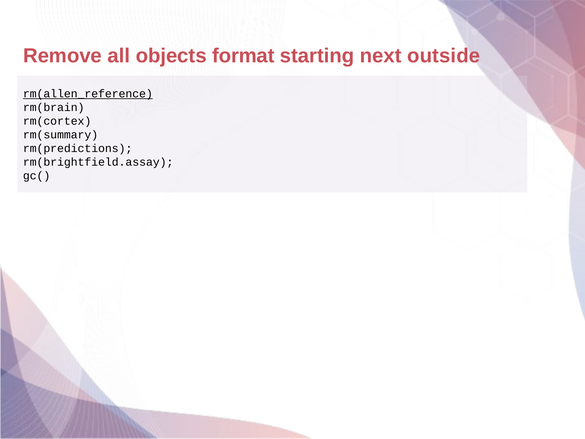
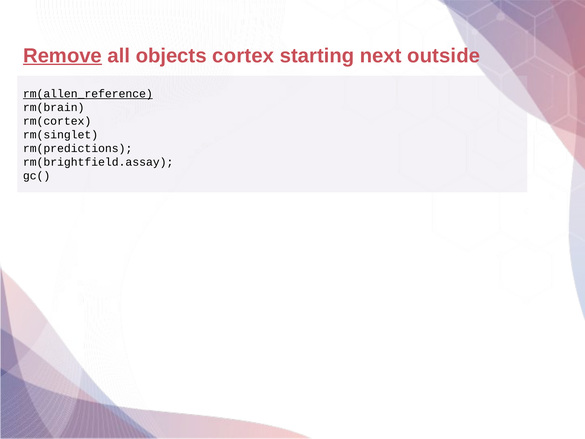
Remove underline: none -> present
format: format -> cortex
rm(summary: rm(summary -> rm(singlet
